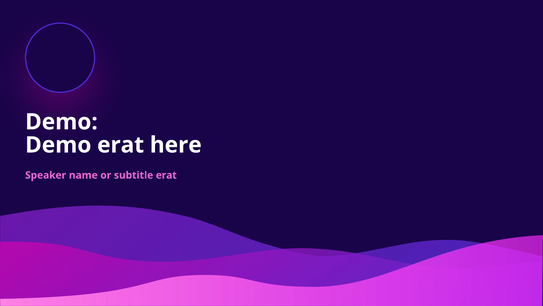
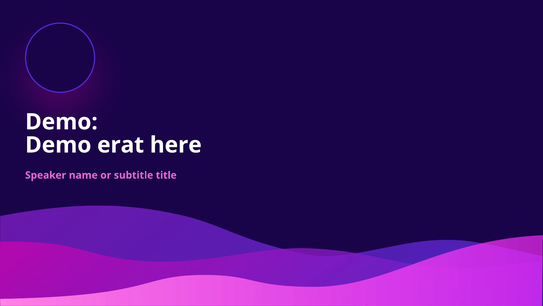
subtitle erat: erat -> title
